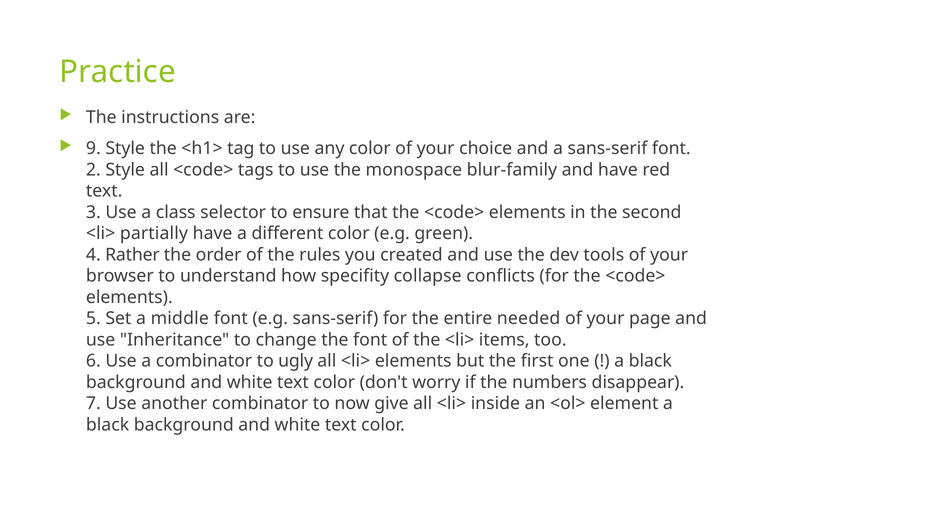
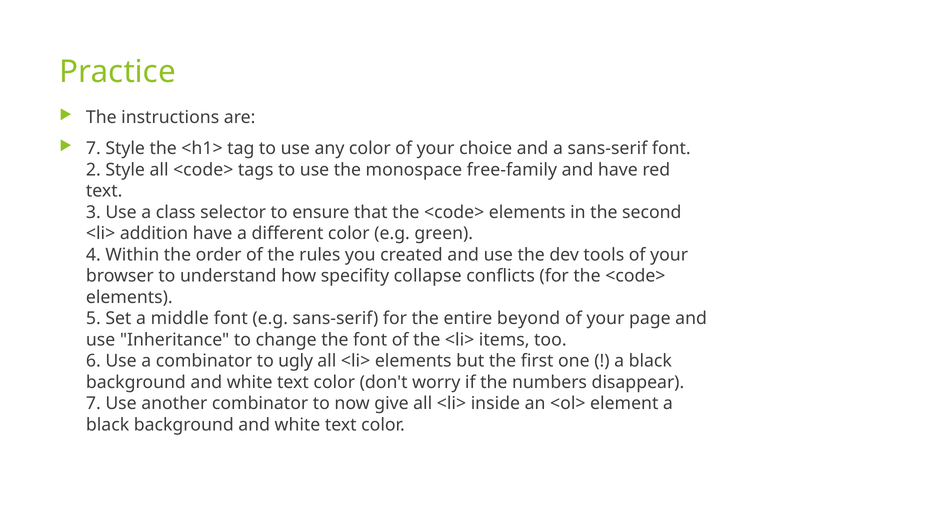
9 at (93, 148): 9 -> 7
blur-family: blur-family -> free-family
partially: partially -> addition
Rather: Rather -> Within
needed: needed -> beyond
